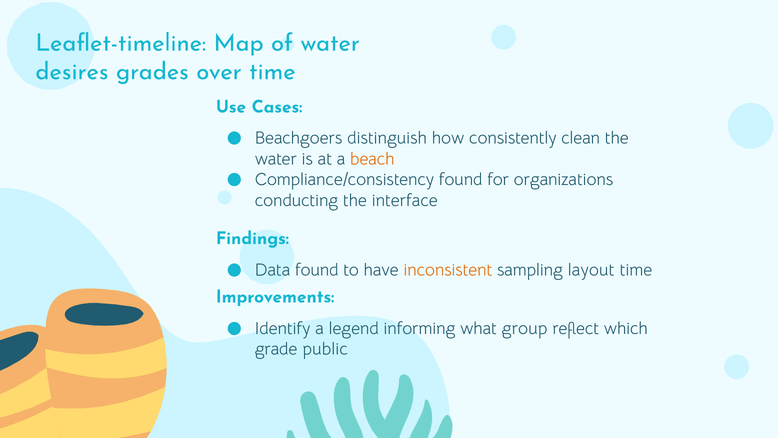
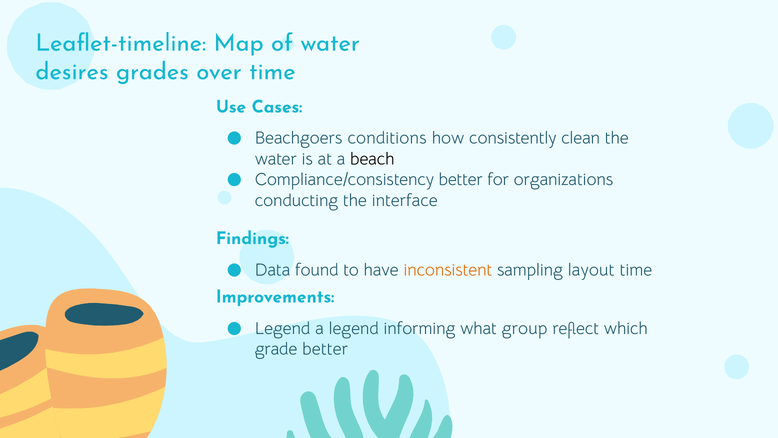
distinguish: distinguish -> conditions
beach colour: orange -> black
Compliance/consistency found: found -> better
Identify at (283, 328): Identify -> Legend
grade public: public -> better
